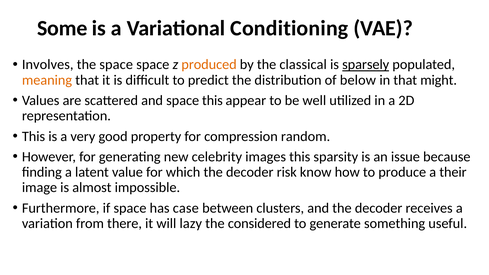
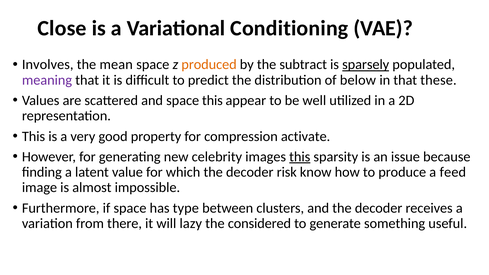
Some: Some -> Close
the space: space -> mean
classical: classical -> subtract
meaning colour: orange -> purple
might: might -> these
random: random -> activate
this at (300, 157) underline: none -> present
their: their -> feed
case: case -> type
